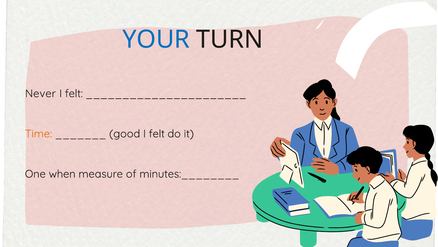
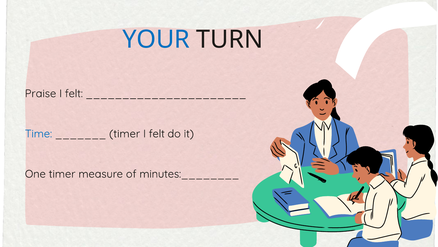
Never: Never -> Praise
Time colour: orange -> blue
good at (125, 133): good -> timer
One when: when -> timer
